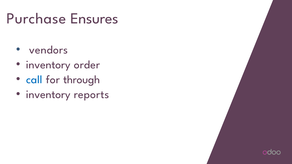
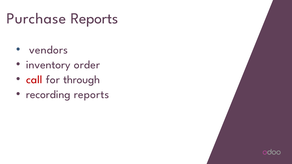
Purchase Ensures: Ensures -> Reports
call colour: blue -> red
inventory at (48, 94): inventory -> recording
